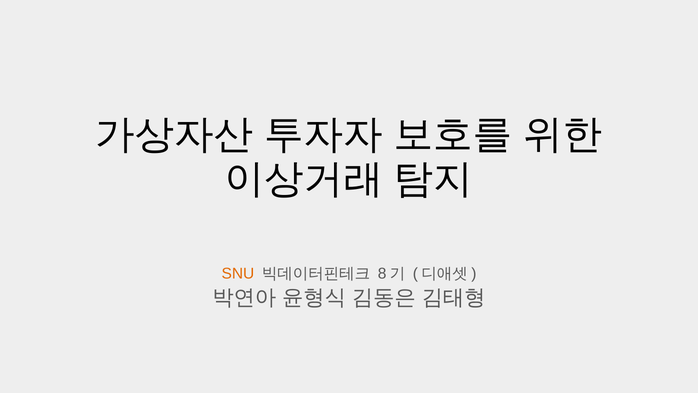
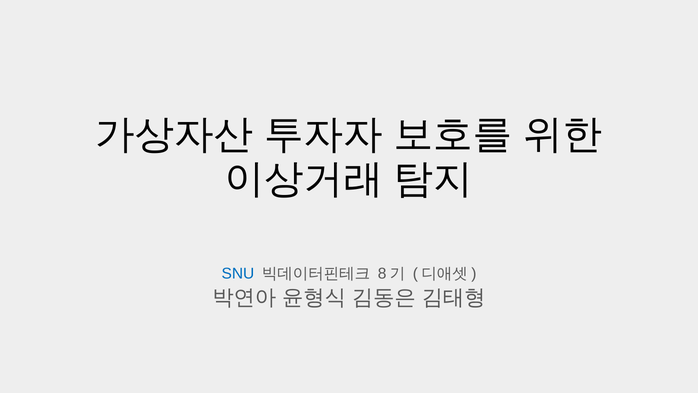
SNU colour: orange -> blue
